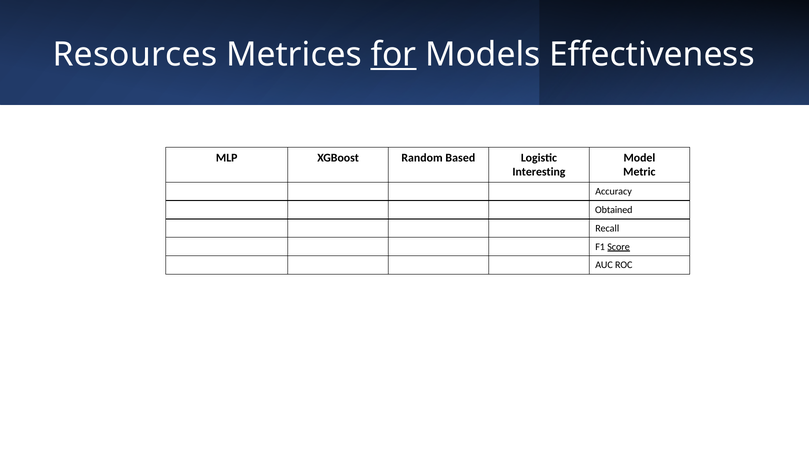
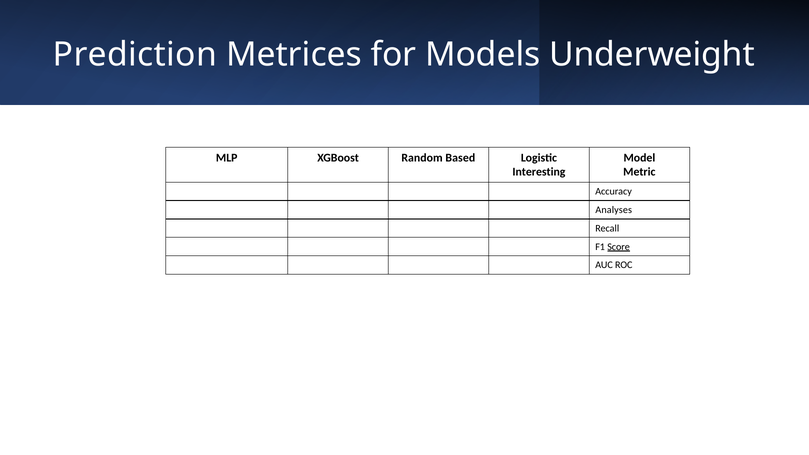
Resources: Resources -> Prediction
for underline: present -> none
Effectiveness: Effectiveness -> Underweight
Obtained: Obtained -> Analyses
